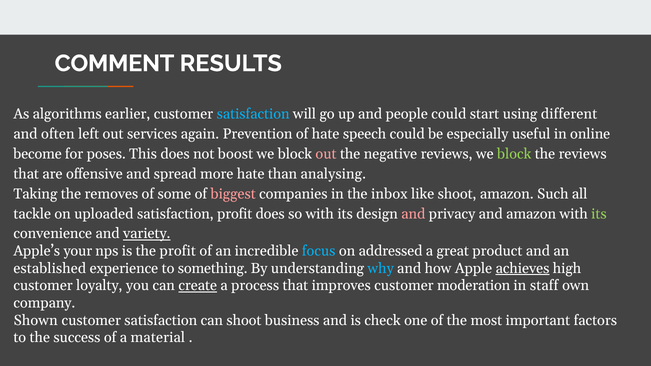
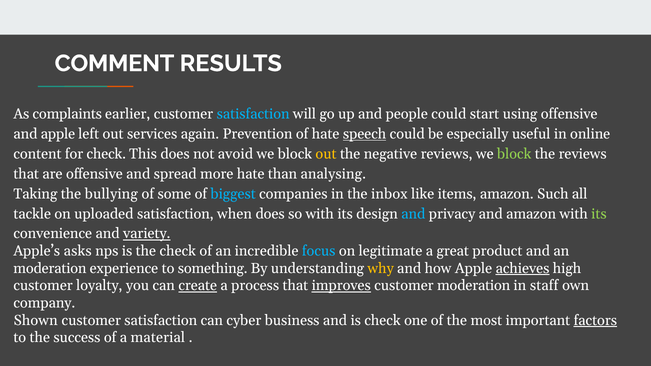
algorithms: algorithms -> complaints
using different: different -> offensive
and often: often -> apple
speech underline: none -> present
become: become -> content
for poses: poses -> check
boost: boost -> avoid
out at (326, 154) colour: pink -> yellow
removes: removes -> bullying
biggest colour: pink -> light blue
like shoot: shoot -> items
satisfaction profit: profit -> when
and at (413, 214) colour: pink -> light blue
your: your -> asks
the profit: profit -> check
addressed: addressed -> legitimate
established at (50, 268): established -> moderation
why colour: light blue -> yellow
improves underline: none -> present
can shoot: shoot -> cyber
factors underline: none -> present
